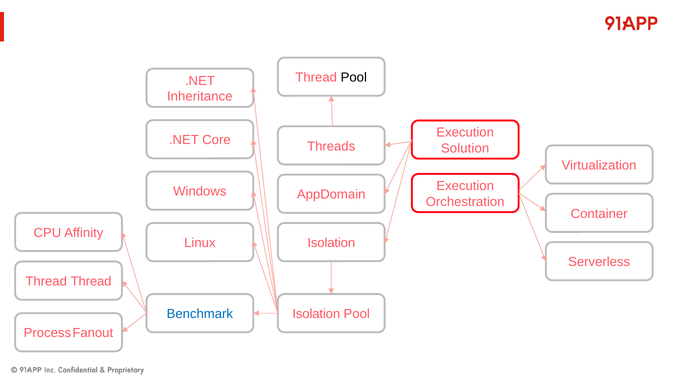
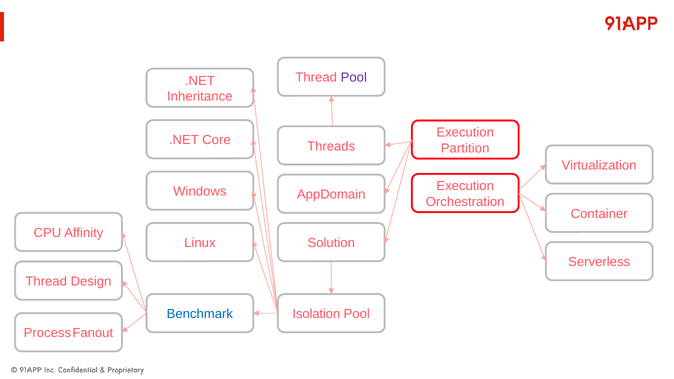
Pool at (354, 78) colour: black -> purple
Solution: Solution -> Partition
Isolation at (331, 243): Isolation -> Solution
Thread Thread: Thread -> Design
